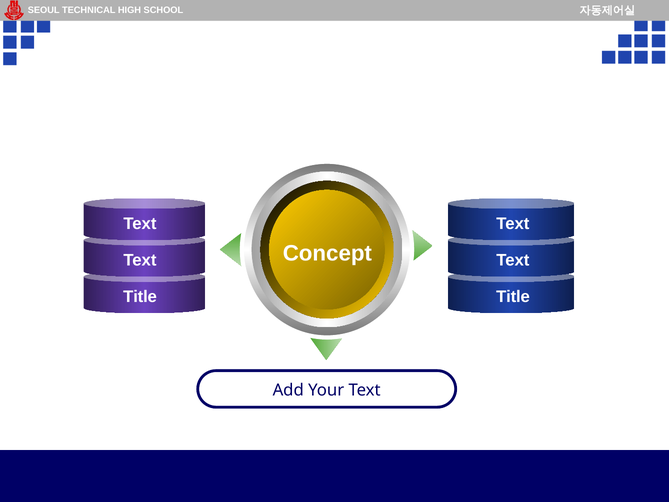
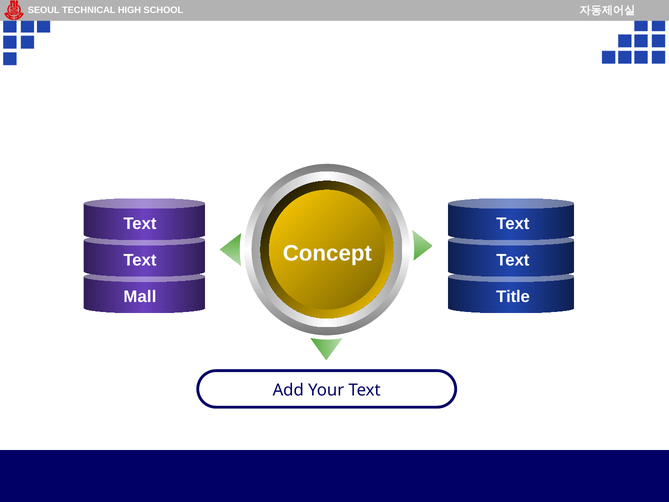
Title at (140, 297): Title -> Mall
